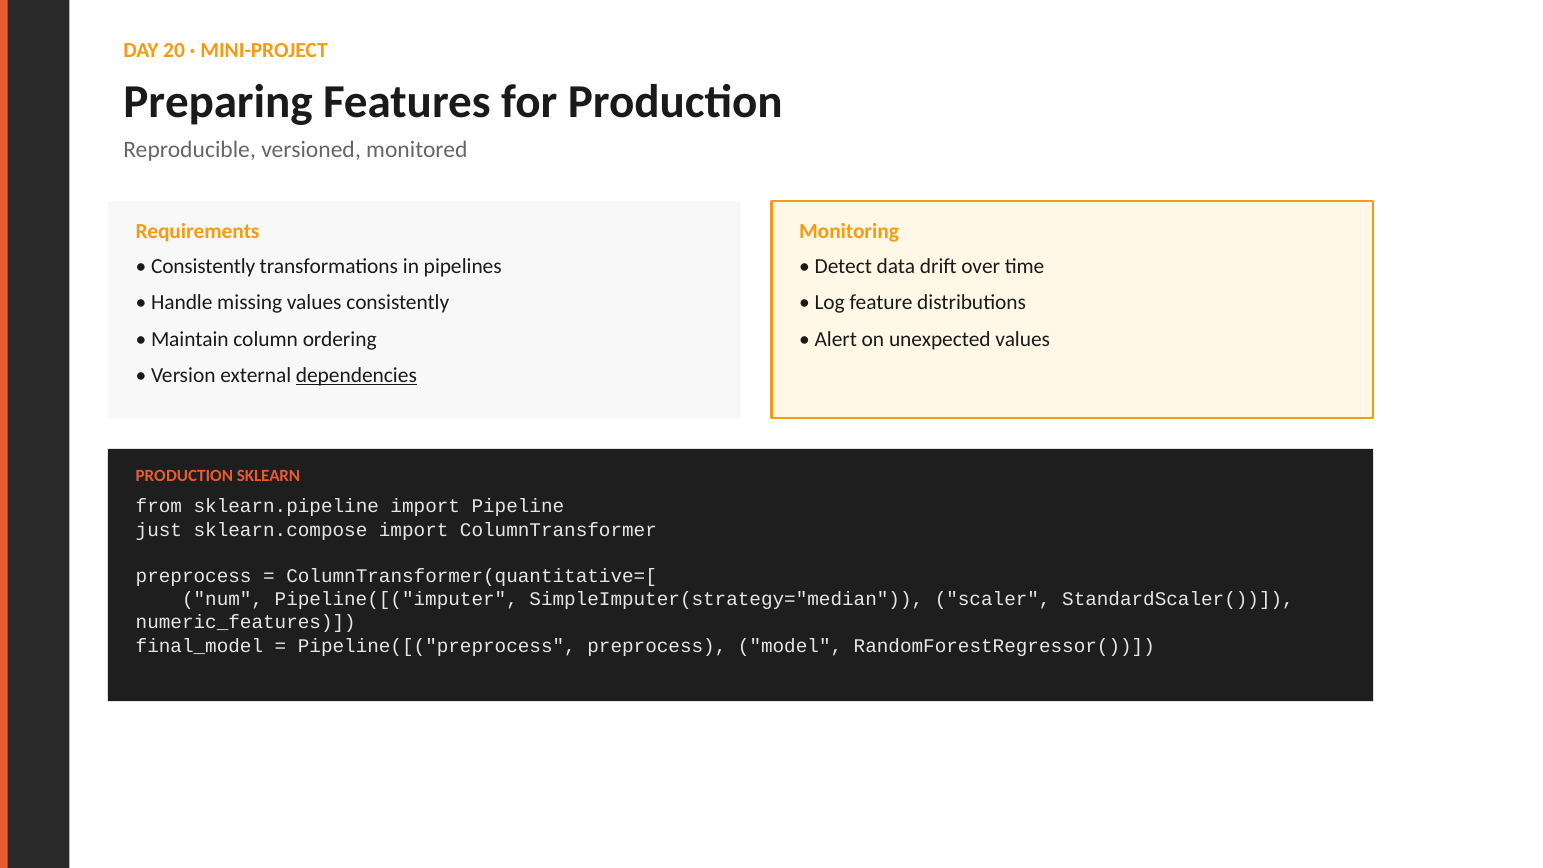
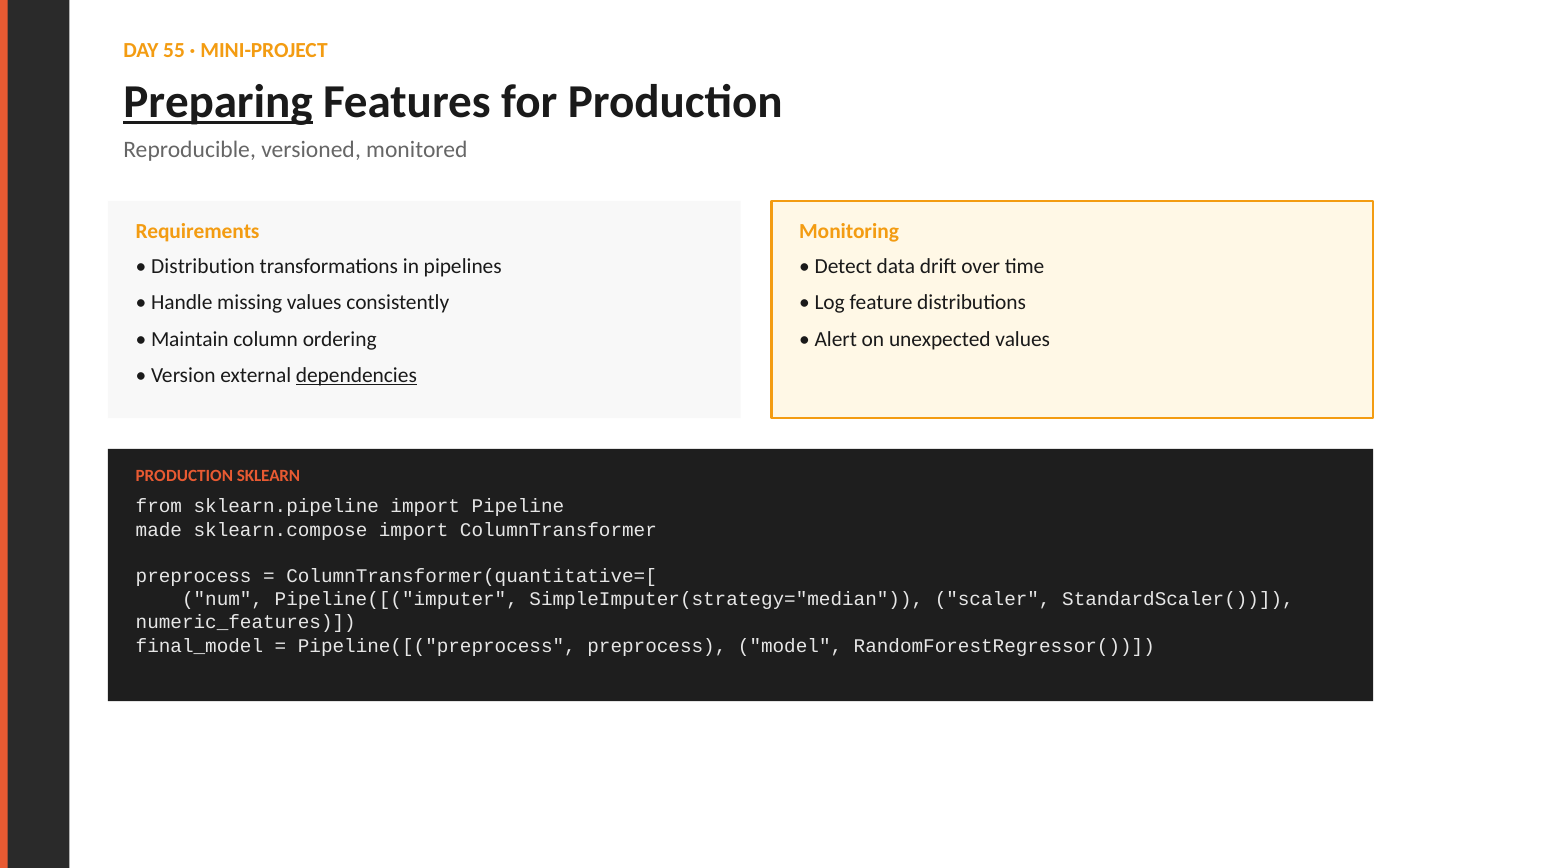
20: 20 -> 55
Preparing underline: none -> present
Consistently at (203, 266): Consistently -> Distribution
just: just -> made
